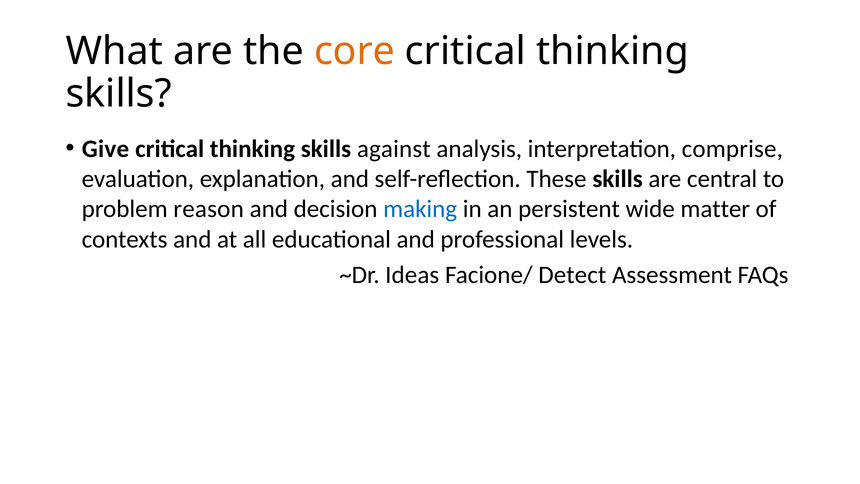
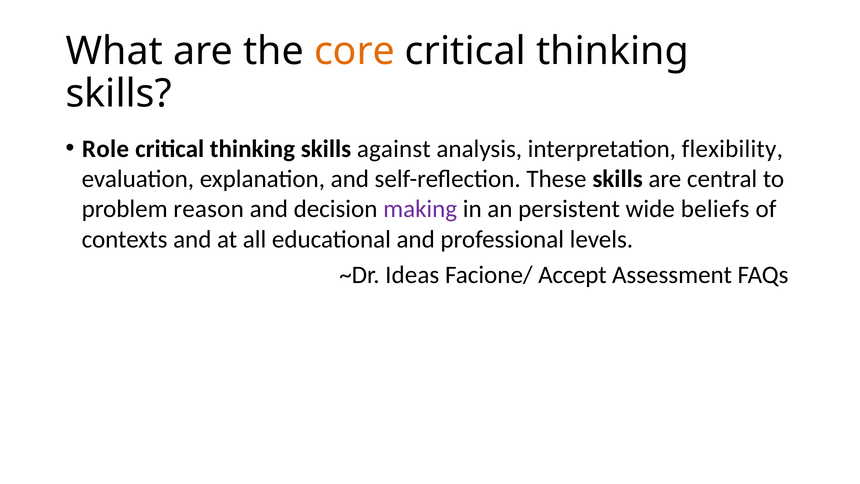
Give: Give -> Role
comprise: comprise -> flexibility
making colour: blue -> purple
matter: matter -> beliefs
Detect: Detect -> Accept
